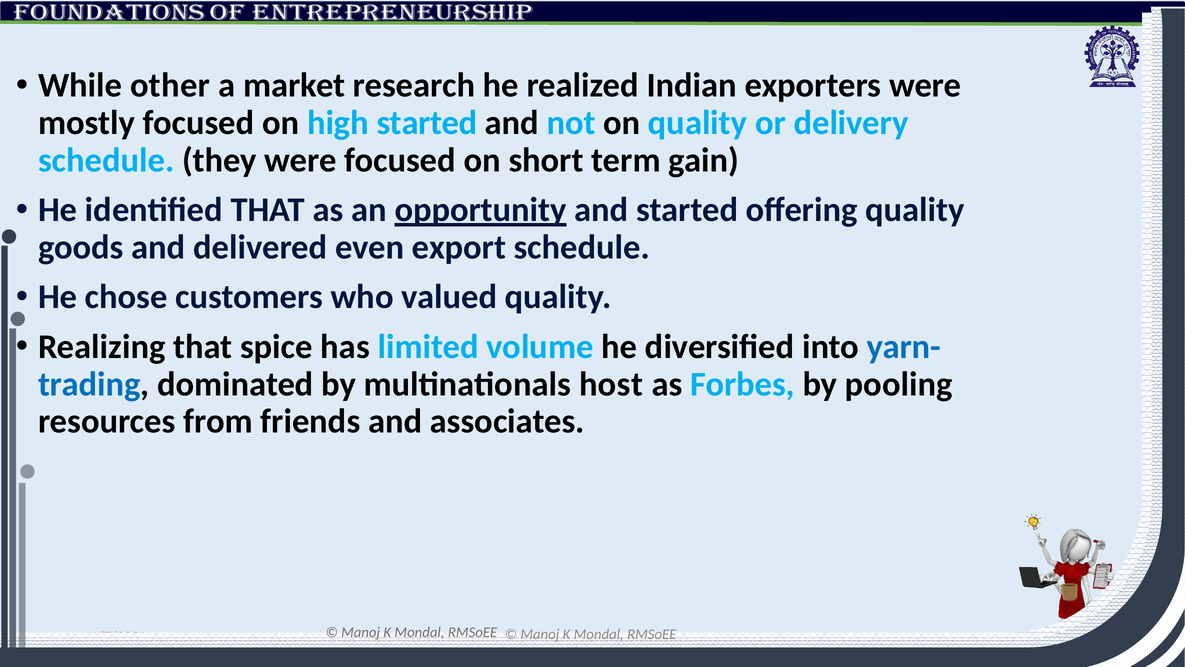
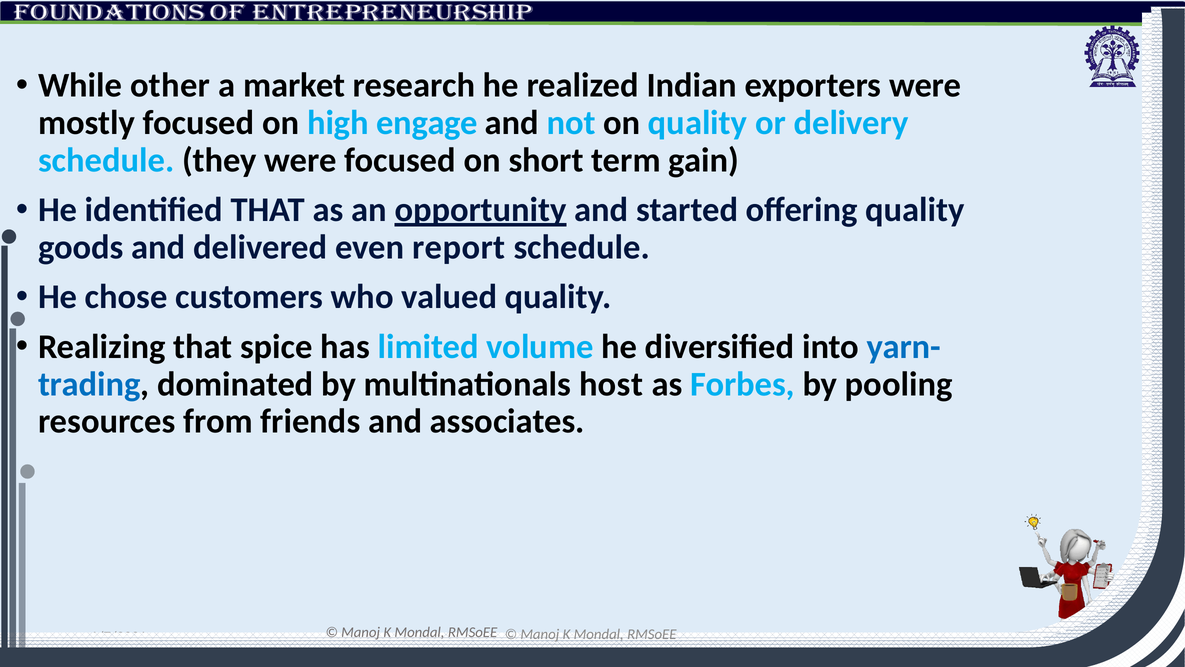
high started: started -> engage
export: export -> report
